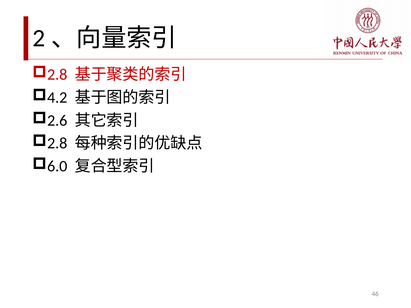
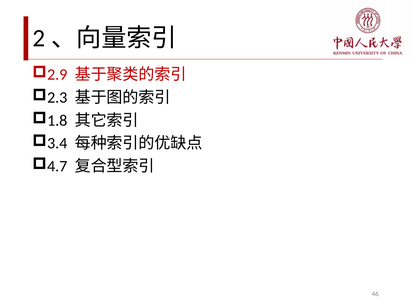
2.8 at (57, 75): 2.8 -> 2.9
4.2: 4.2 -> 2.3
2.6: 2.6 -> 1.8
2.8 at (57, 143): 2.8 -> 3.4
6.0: 6.0 -> 4.7
